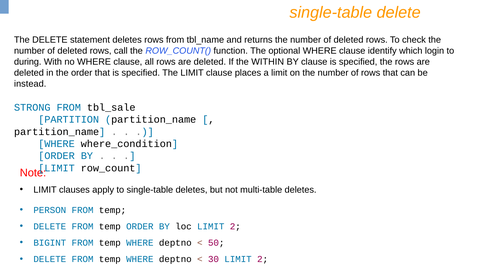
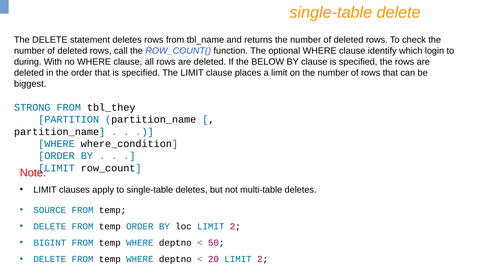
WITHIN: WITHIN -> BELOW
instead: instead -> biggest
tbl_sale: tbl_sale -> tbl_they
PERSON: PERSON -> SOURCE
30: 30 -> 20
